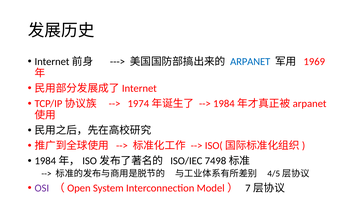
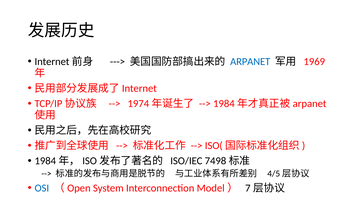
OSI colour: purple -> blue
